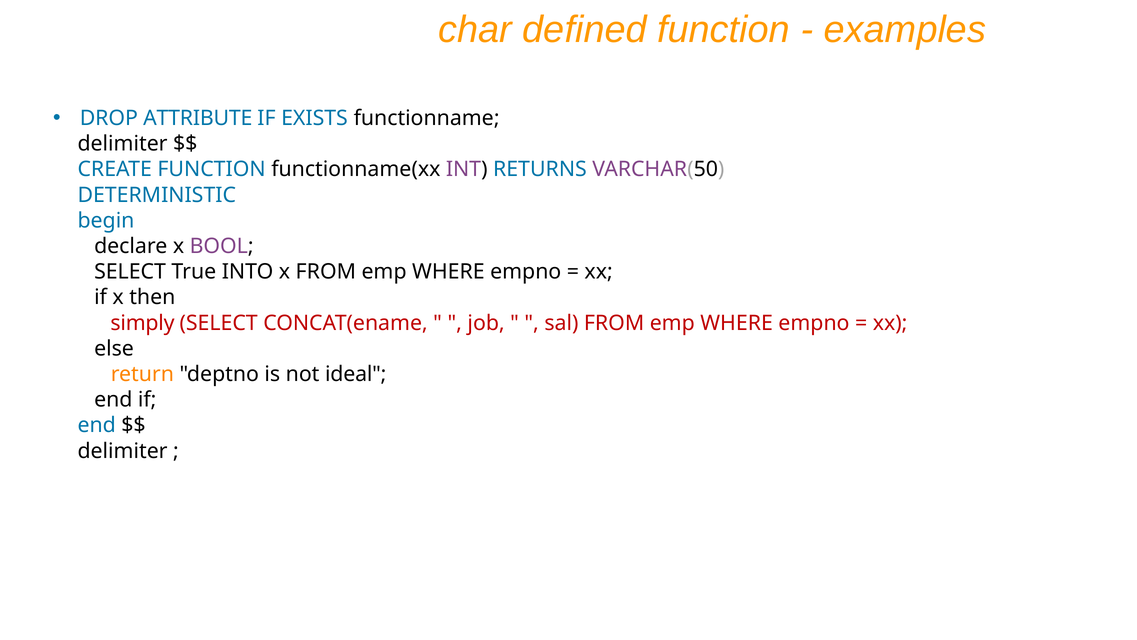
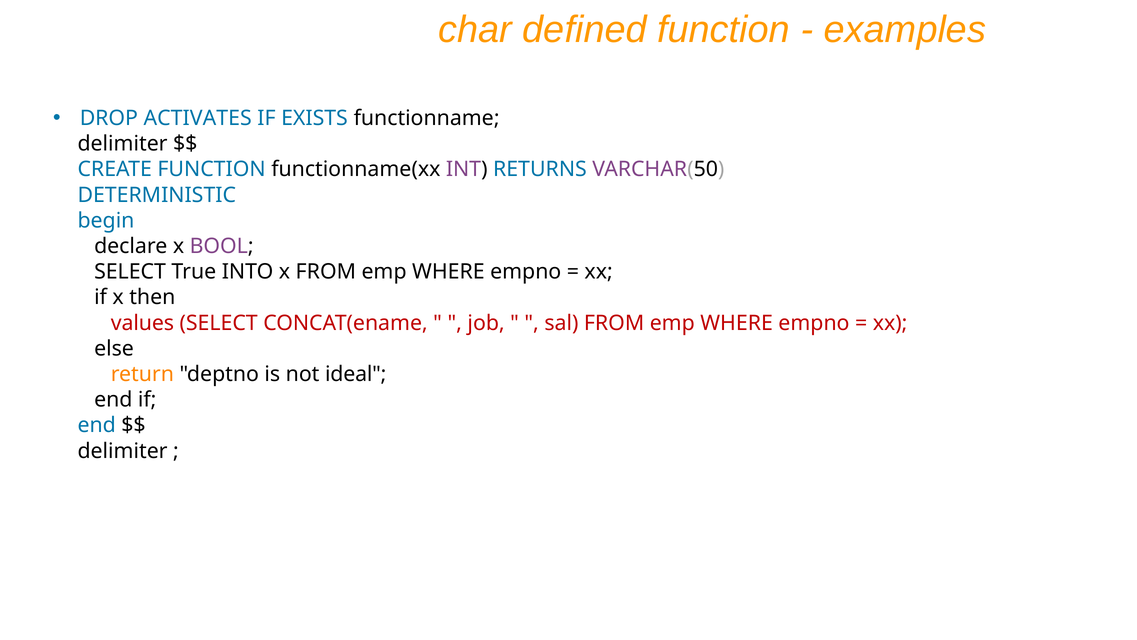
ATTRIBUTE: ATTRIBUTE -> ACTIVATES
simply: simply -> values
